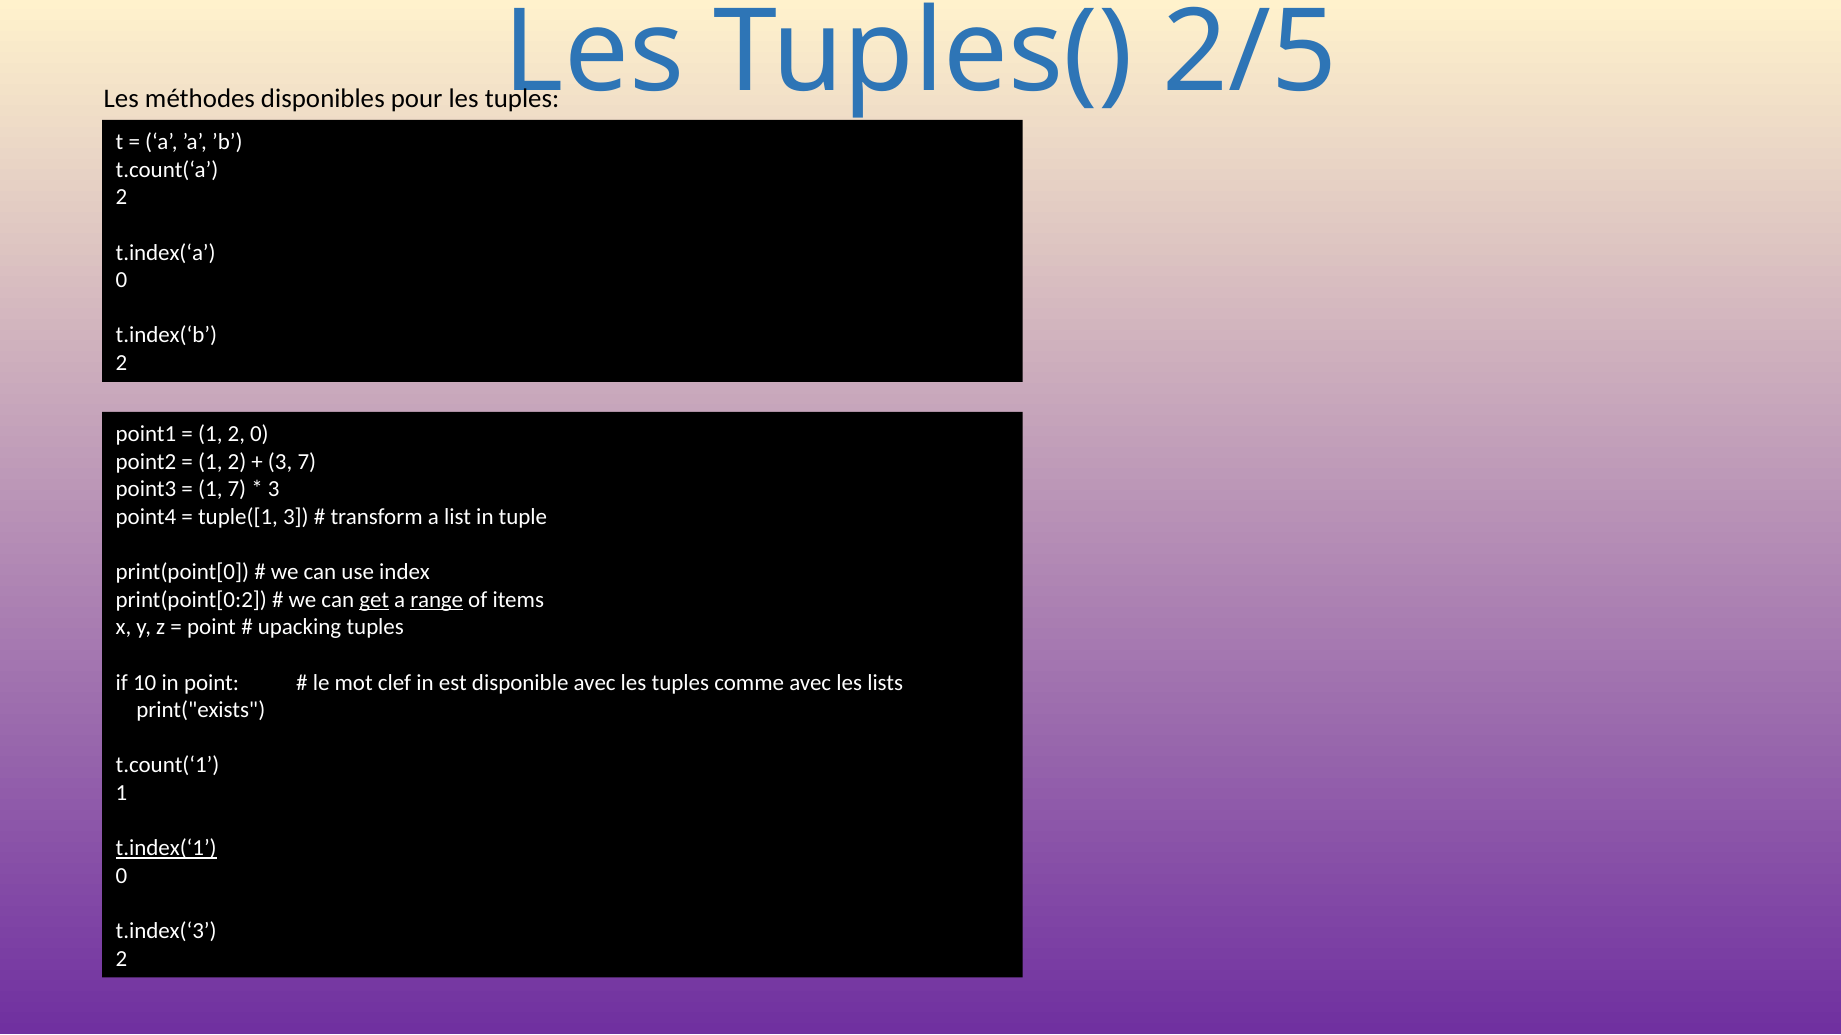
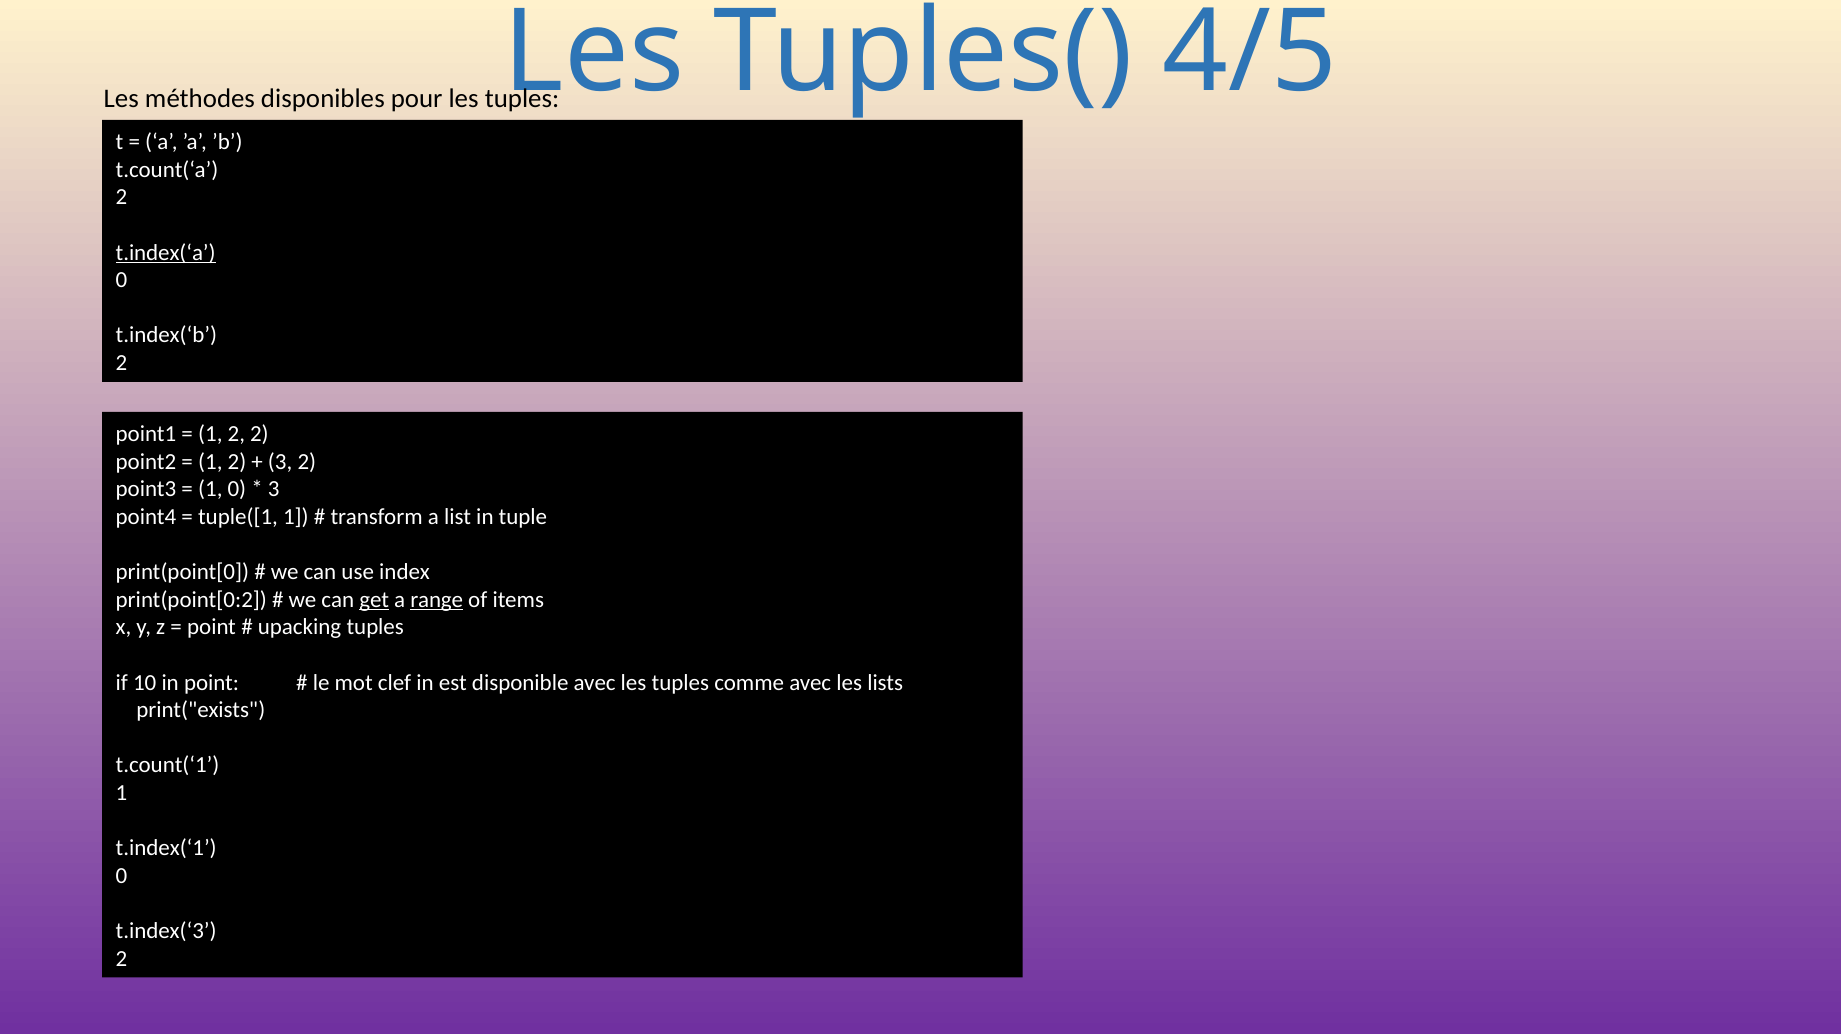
2/5: 2/5 -> 4/5
t.index(‘a underline: none -> present
2 0: 0 -> 2
3 7: 7 -> 2
1 7: 7 -> 0
tuple([1 3: 3 -> 1
t.index(‘1 underline: present -> none
